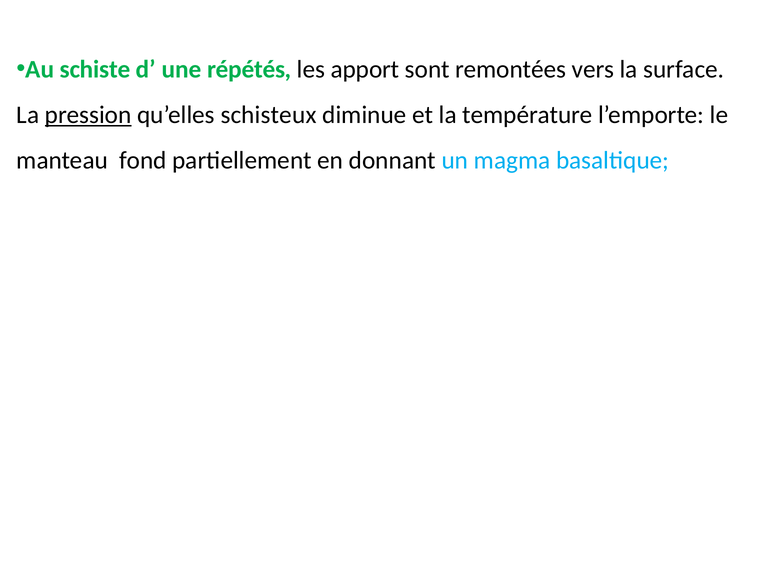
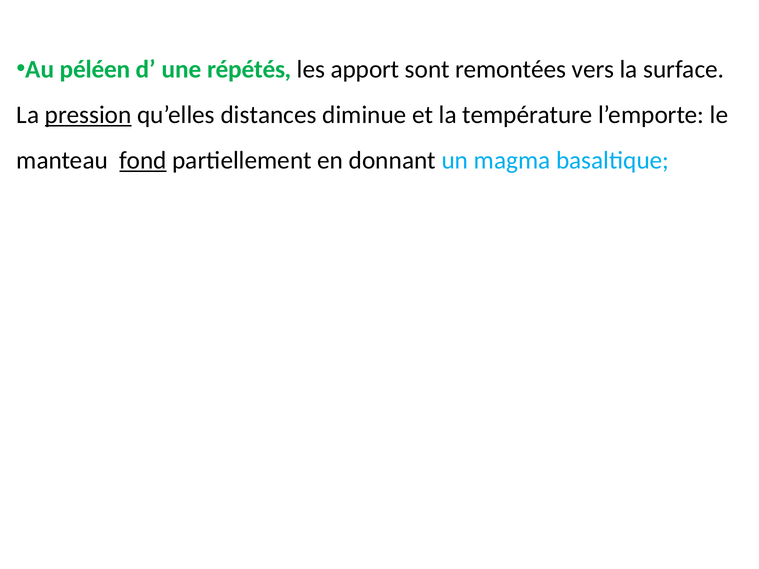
schiste: schiste -> péléen
schisteux: schisteux -> distances
fond underline: none -> present
